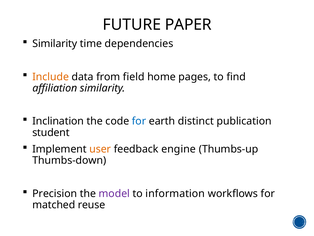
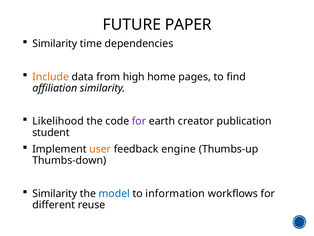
field: field -> high
Inclination: Inclination -> Likelihood
for at (139, 121) colour: blue -> purple
distinct: distinct -> creator
Precision at (55, 193): Precision -> Similarity
model colour: purple -> blue
matched: matched -> different
